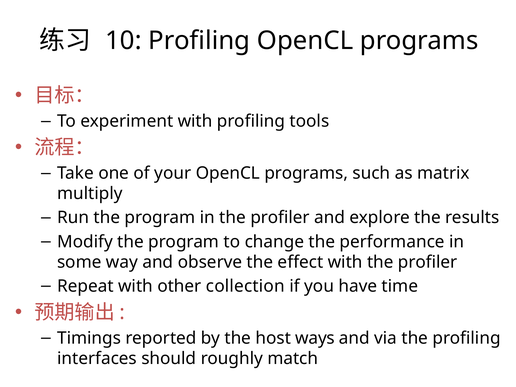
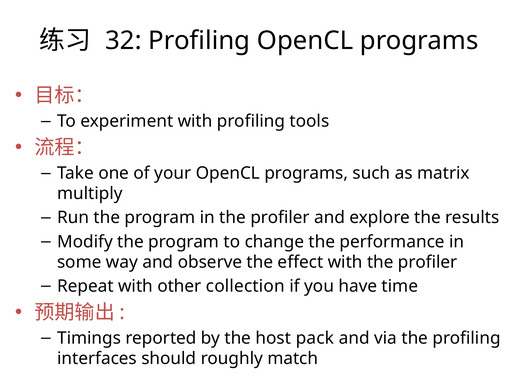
10: 10 -> 32
ways: ways -> pack
